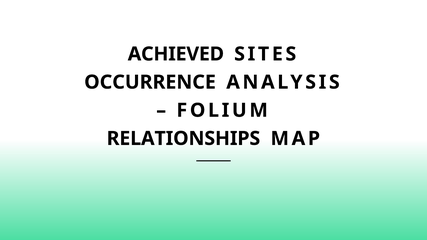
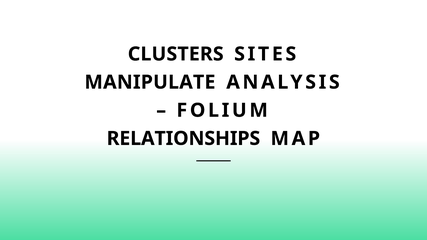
ACHIEVED: ACHIEVED -> CLUSTERS
OCCURRENCE: OCCURRENCE -> MANIPULATE
